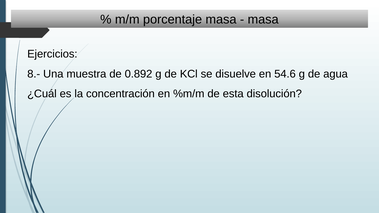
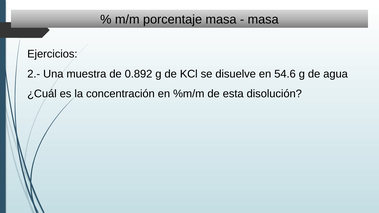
8.-: 8.- -> 2.-
